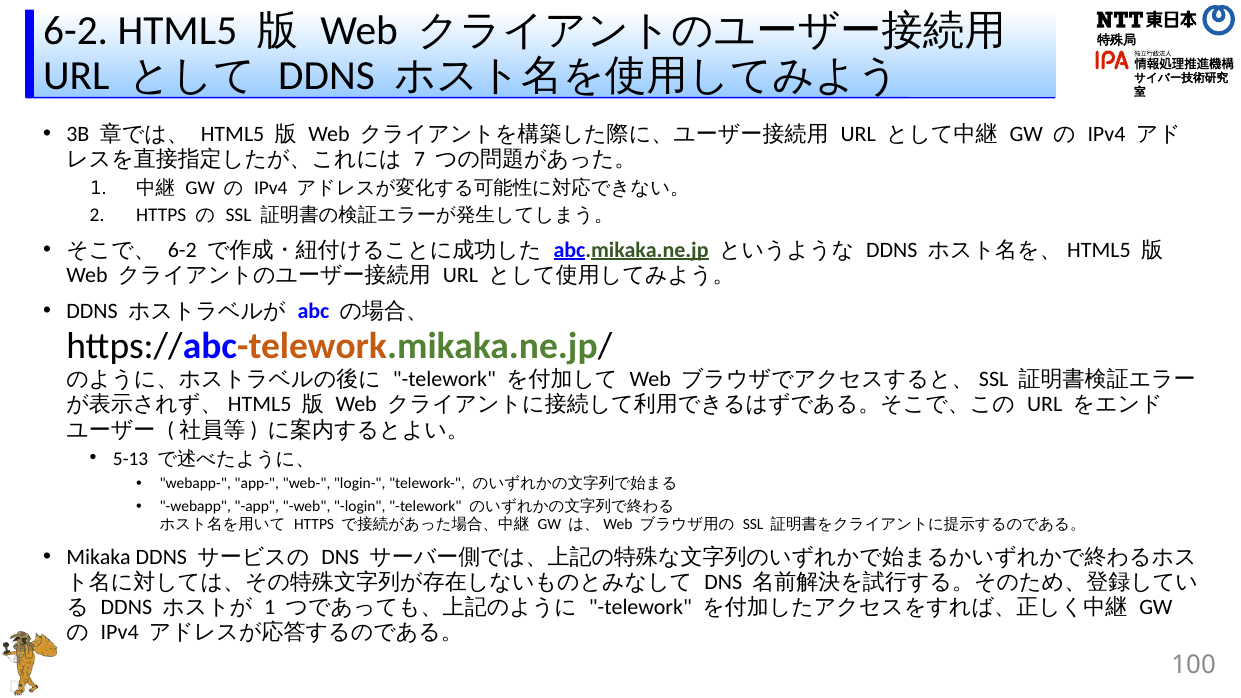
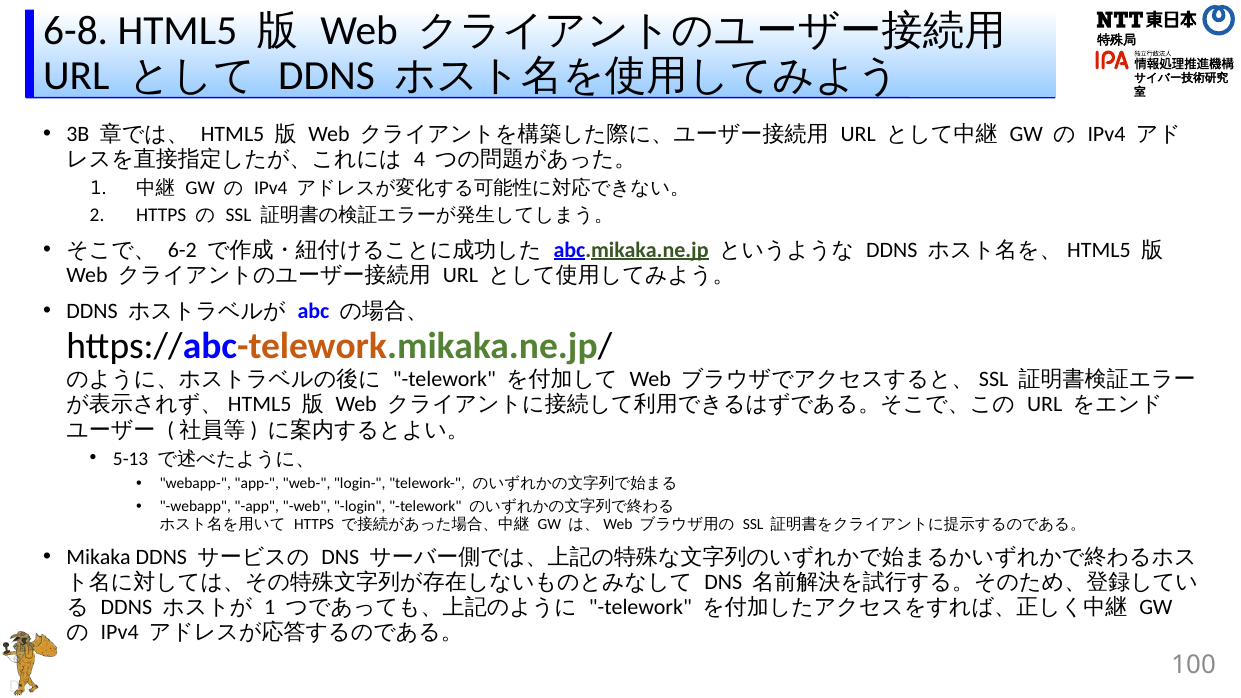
6-2 at (76, 31): 6-2 -> 6-8
7: 7 -> 4
